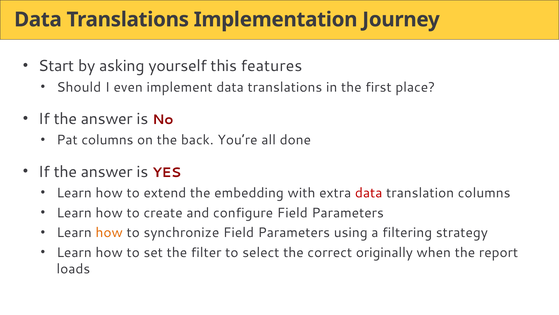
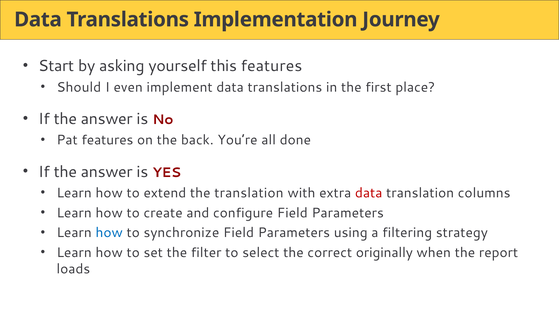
Pat columns: columns -> features
the embedding: embedding -> translation
how at (109, 232) colour: orange -> blue
